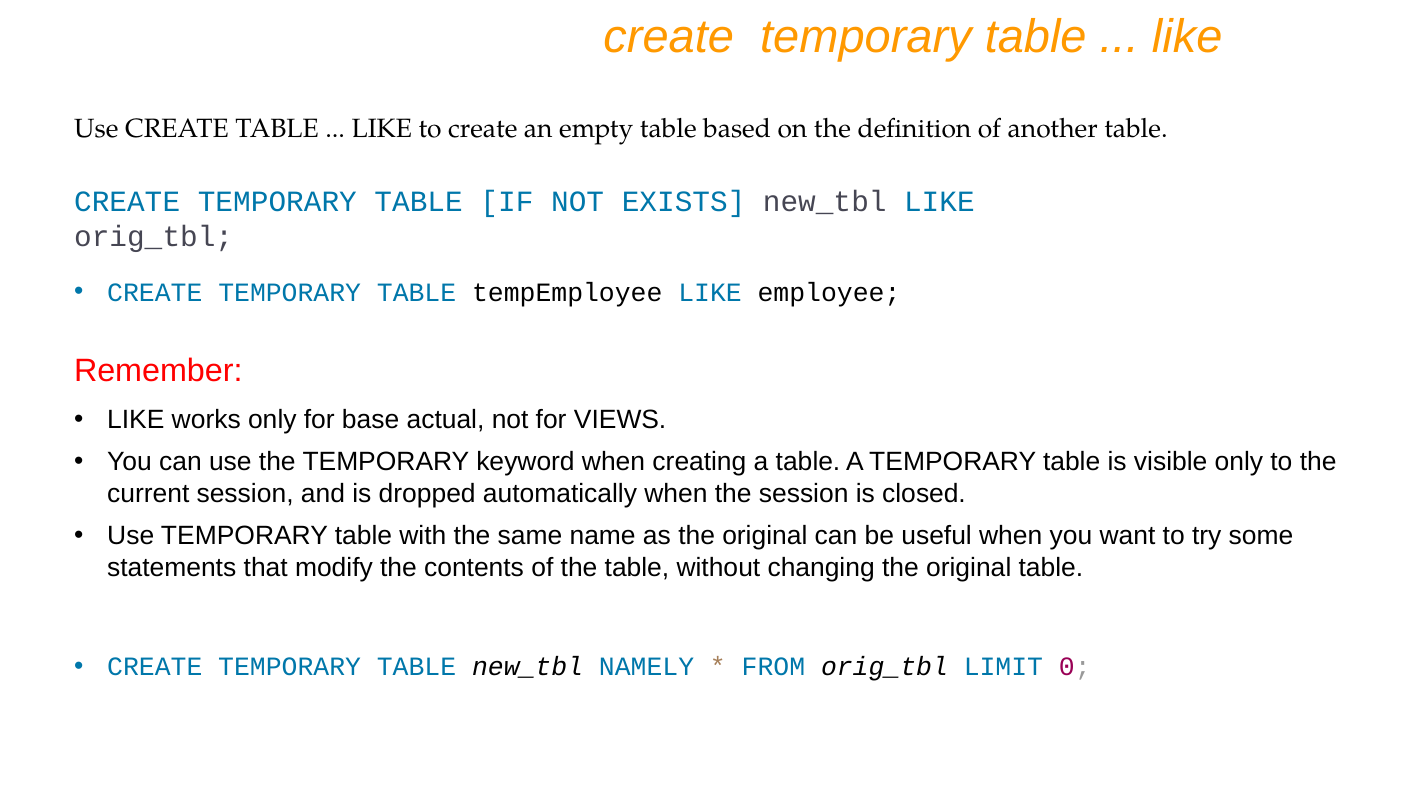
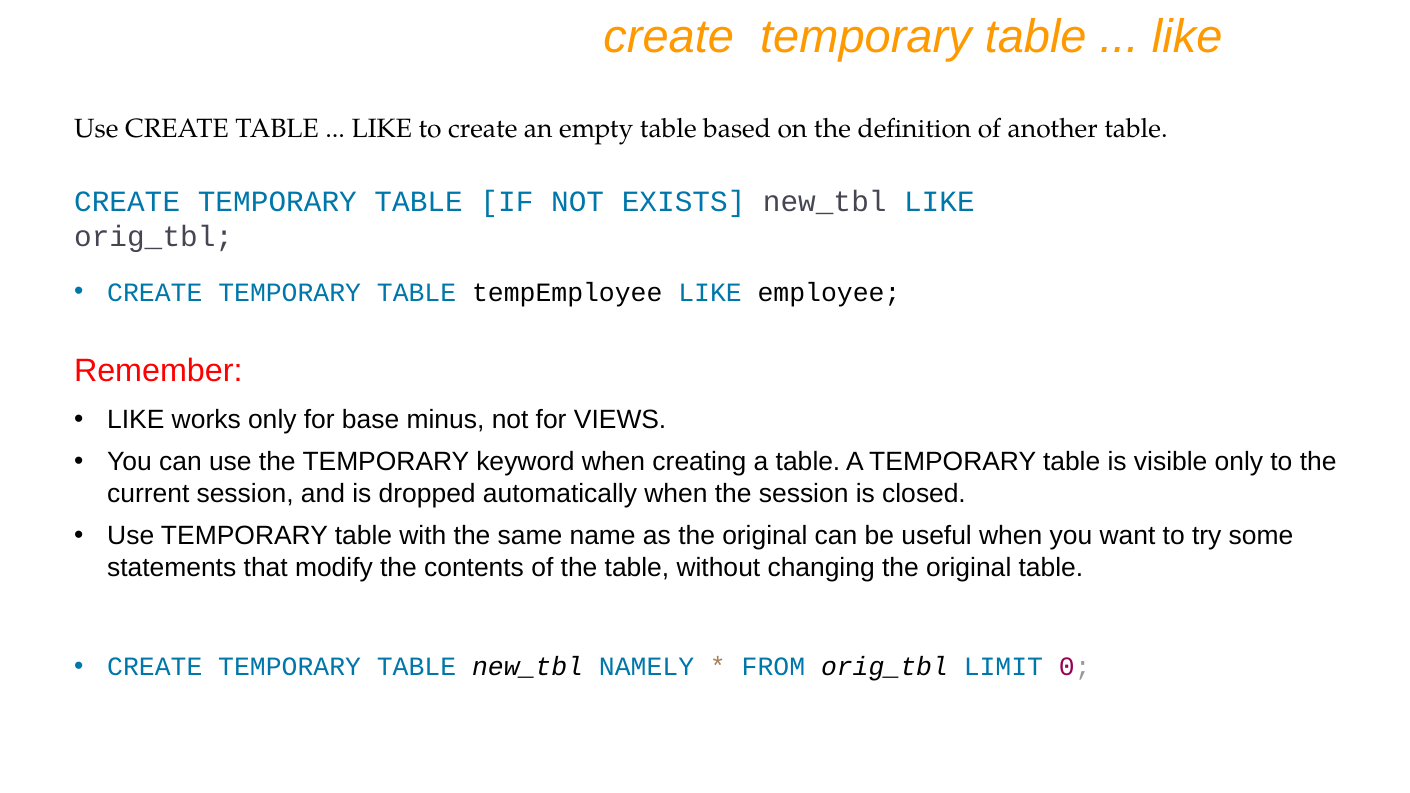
actual: actual -> minus
